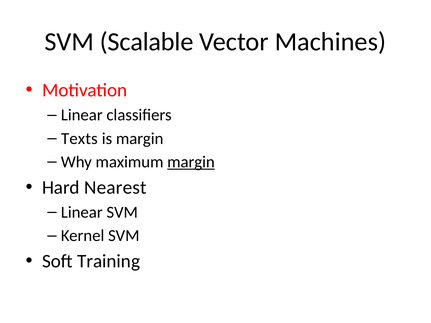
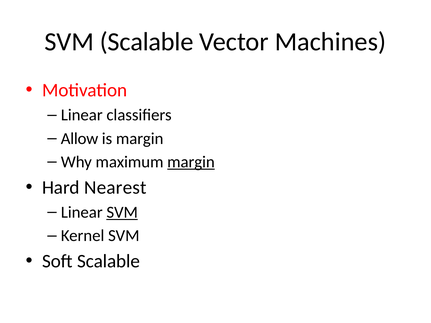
Texts: Texts -> Allow
SVM at (122, 212) underline: none -> present
Soft Training: Training -> Scalable
